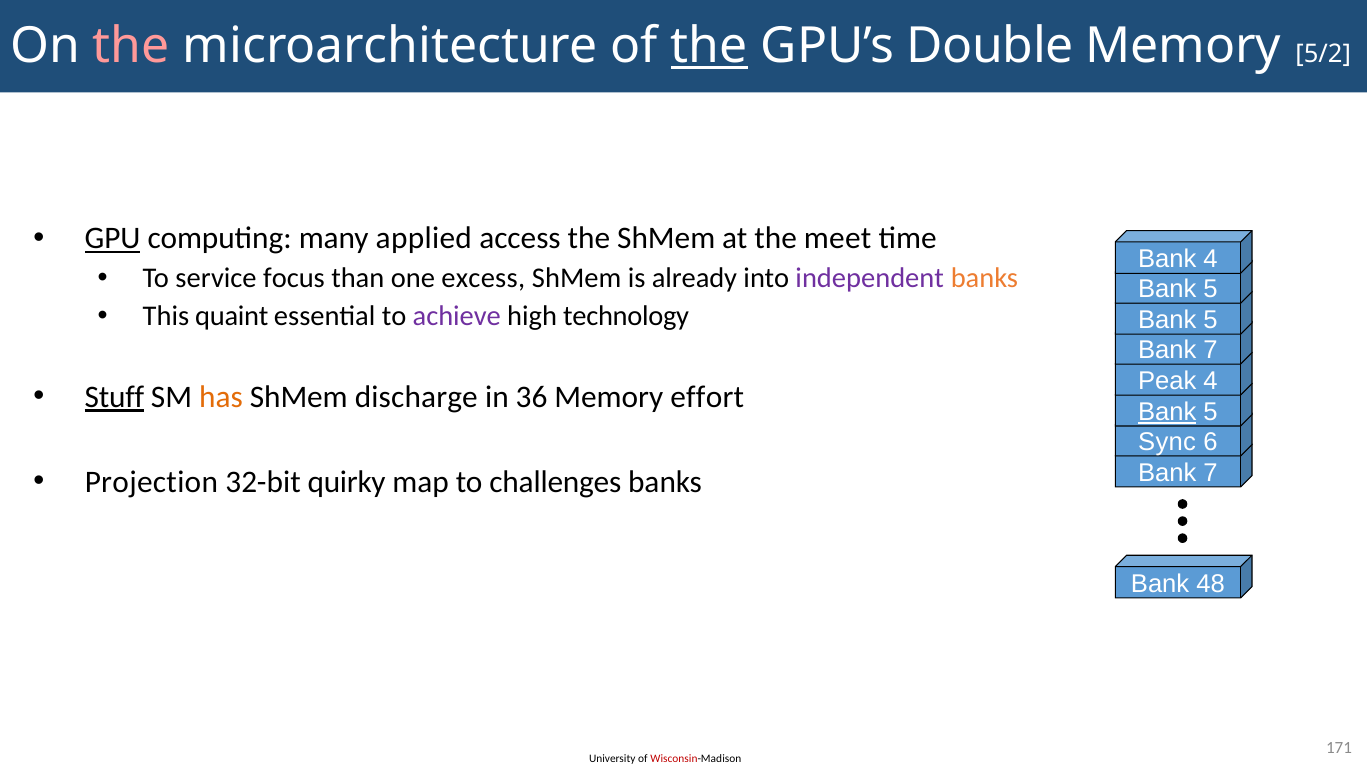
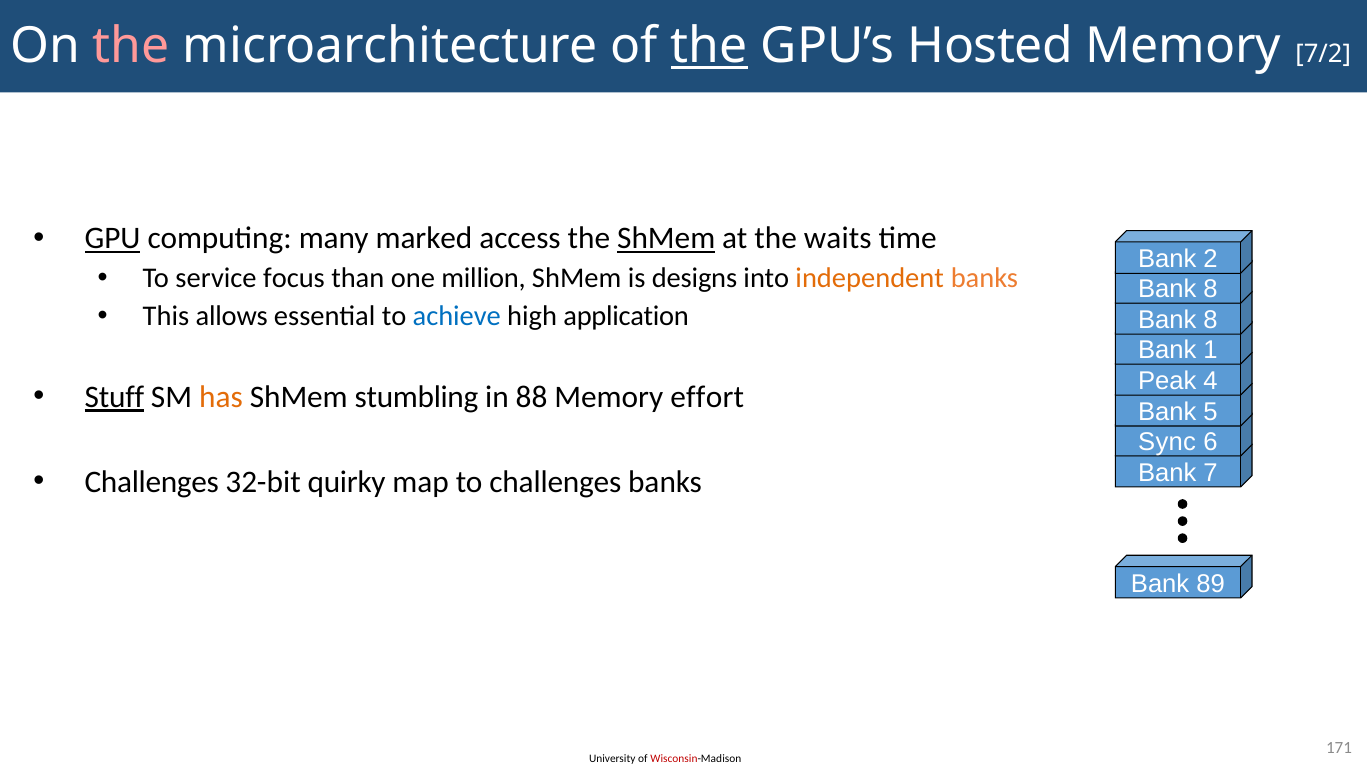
Double: Double -> Hosted
5/2: 5/2 -> 7/2
applied: applied -> marked
ShMem at (666, 239) underline: none -> present
meet: meet -> waits
Bank 4: 4 -> 2
excess: excess -> million
already: already -> designs
independent colour: purple -> orange
5 at (1211, 289): 5 -> 8
quaint: quaint -> allows
achieve colour: purple -> blue
technology: technology -> application
5 at (1211, 320): 5 -> 8
7 at (1211, 350): 7 -> 1
discharge: discharge -> stumbling
36: 36 -> 88
Bank at (1167, 412) underline: present -> none
Projection at (151, 482): Projection -> Challenges
48: 48 -> 89
